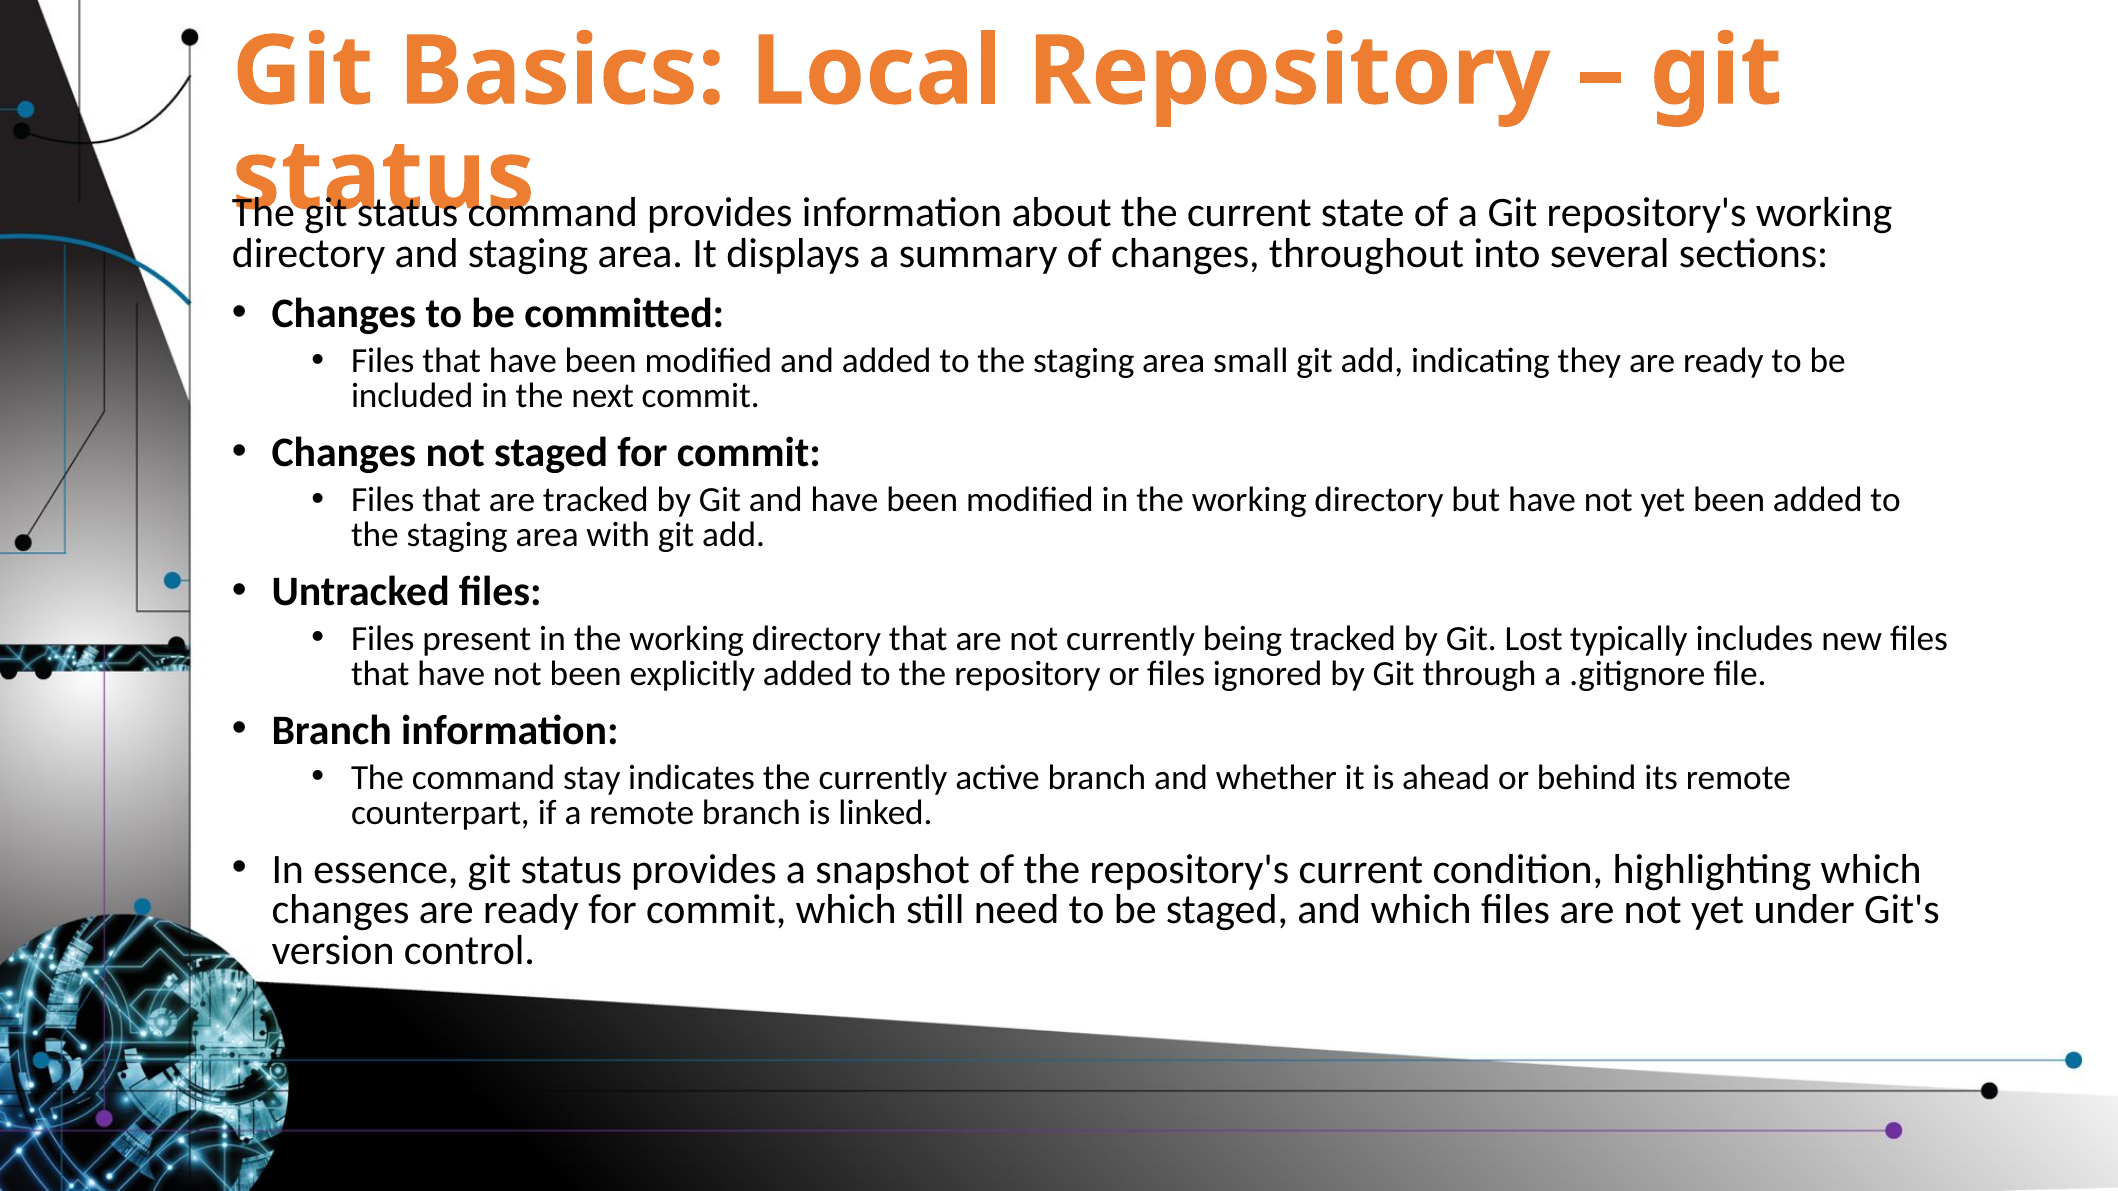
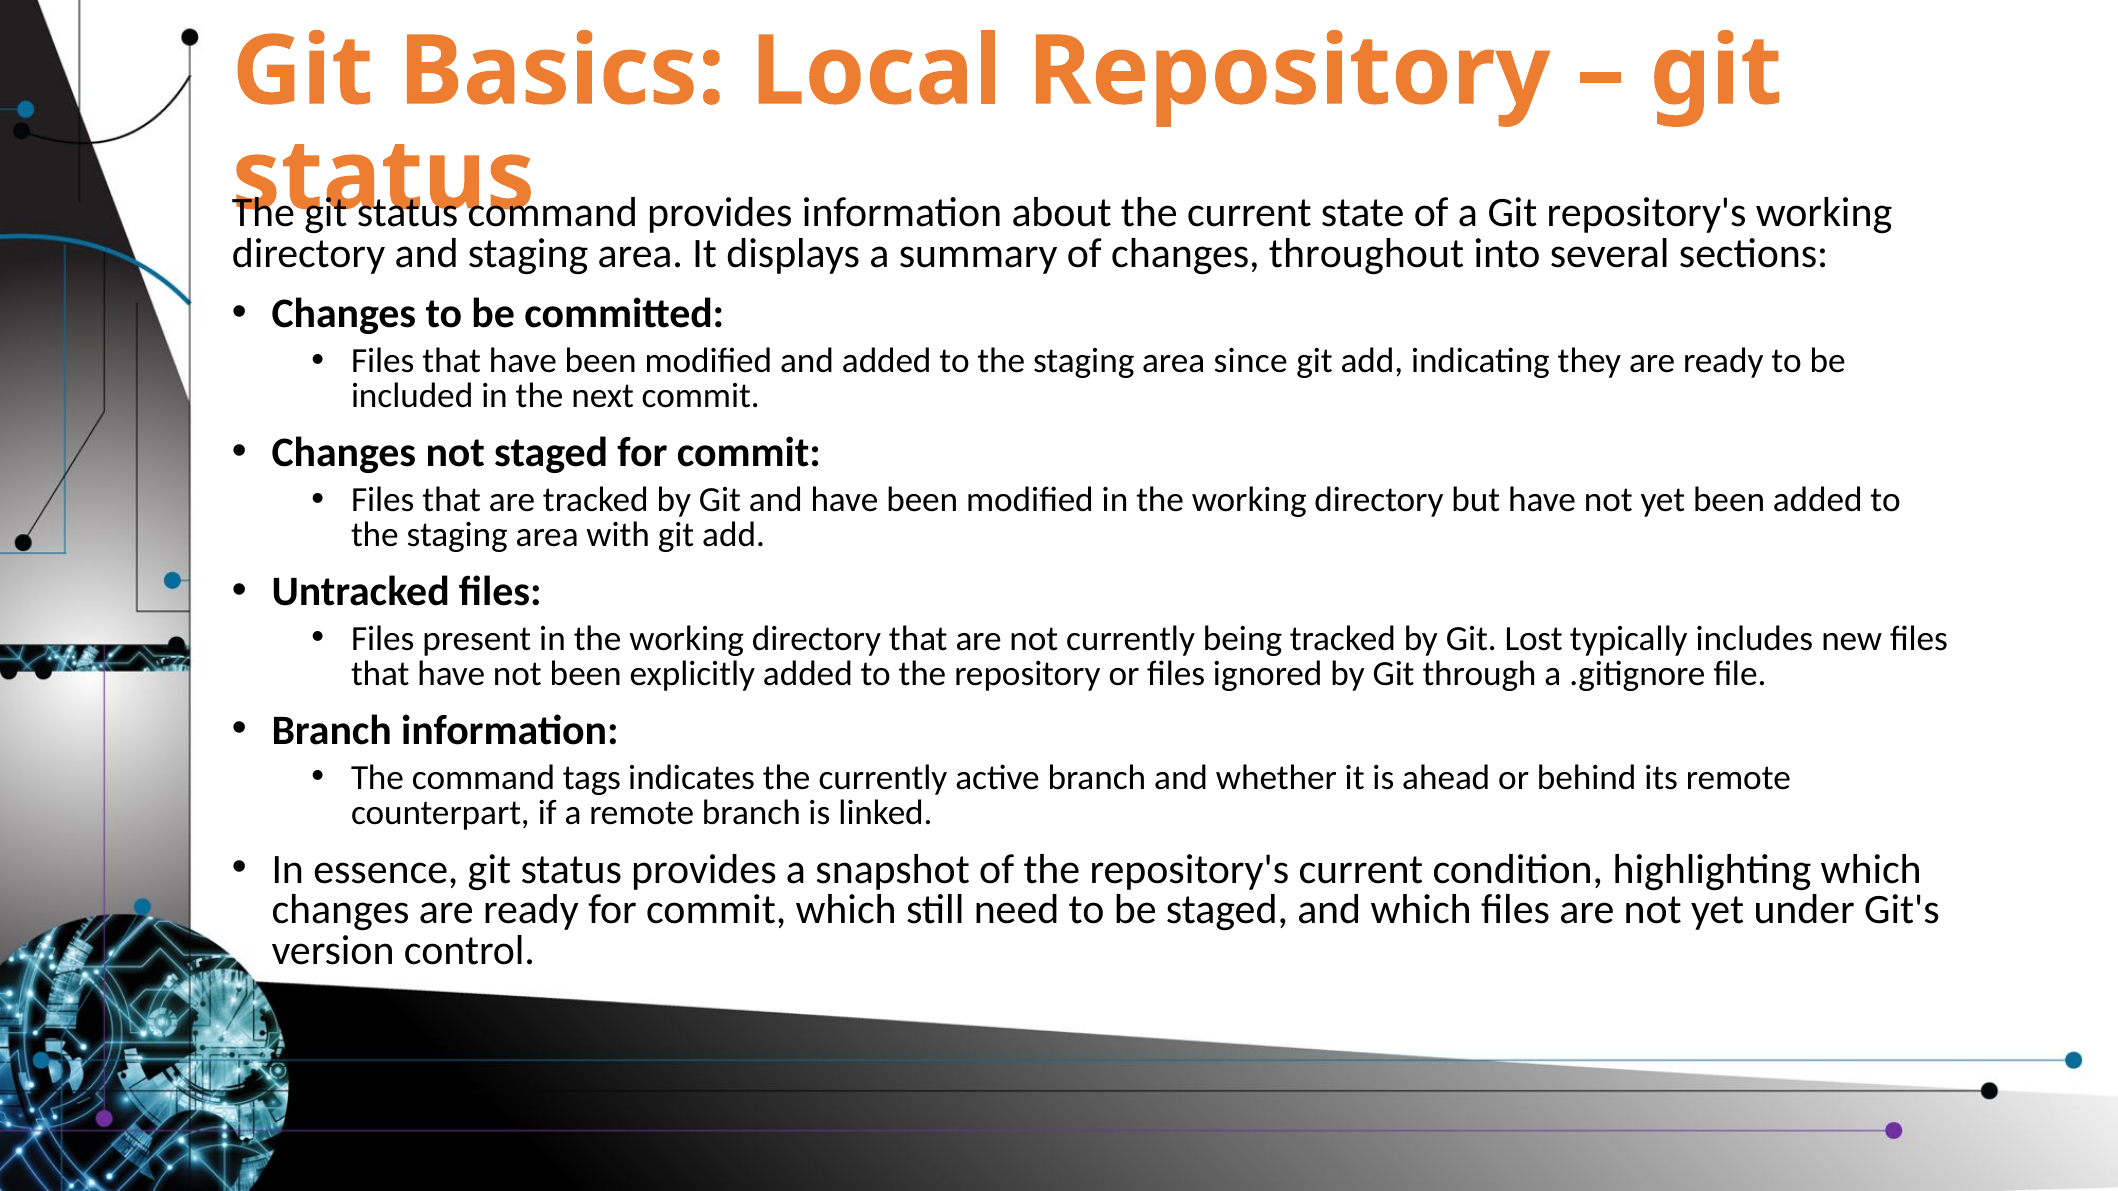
small: small -> since
stay: stay -> tags
